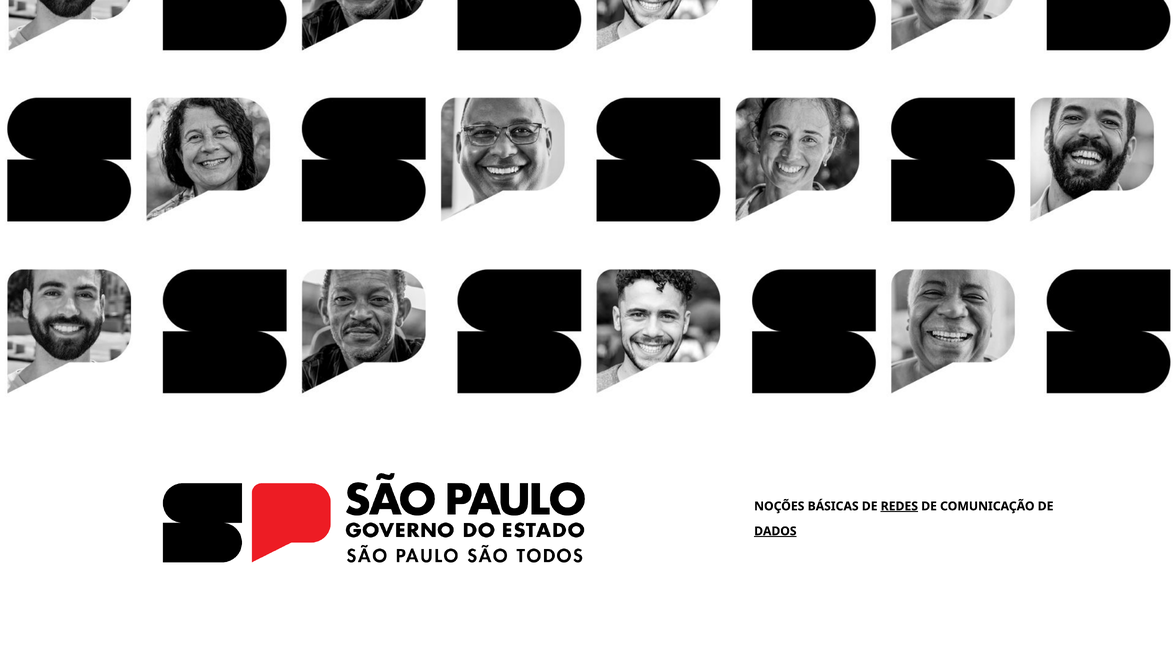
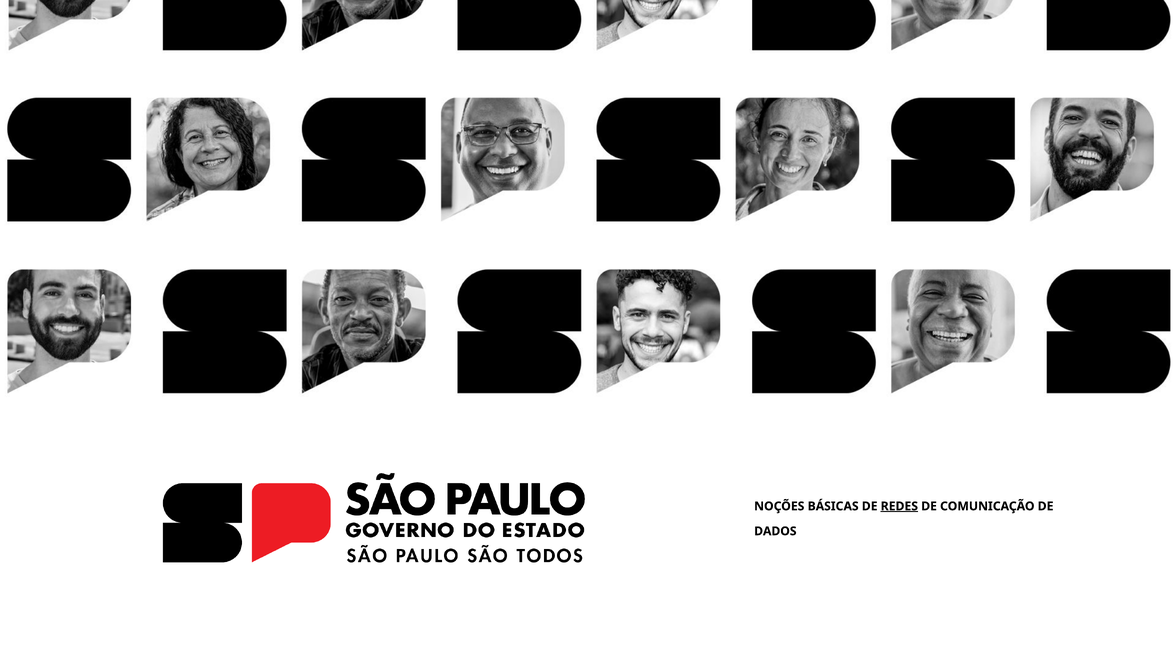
DADOS underline: present -> none
